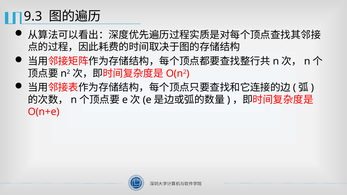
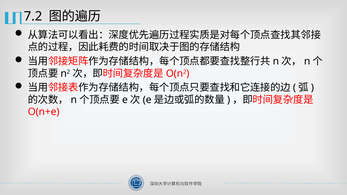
9.3: 9.3 -> 7.2
